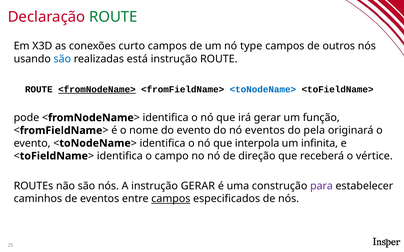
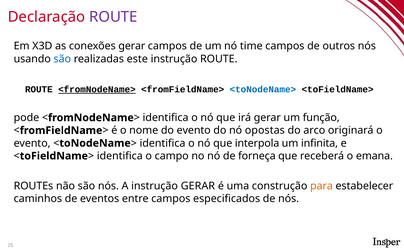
ROUTE at (113, 17) colour: green -> purple
conexões curto: curto -> gerar
type: type -> time
está: está -> este
nó eventos: eventos -> opostas
pela: pela -> arco
direção: direção -> forneça
vértice: vértice -> emana
para colour: purple -> orange
campos at (171, 199) underline: present -> none
